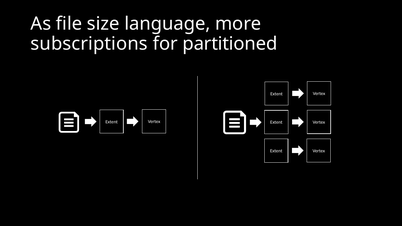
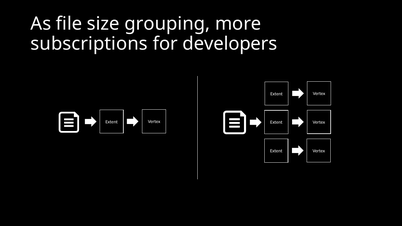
language: language -> grouping
partitioned: partitioned -> developers
